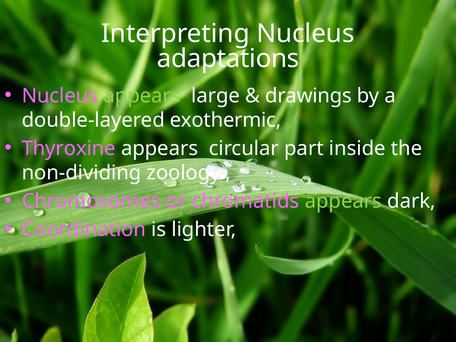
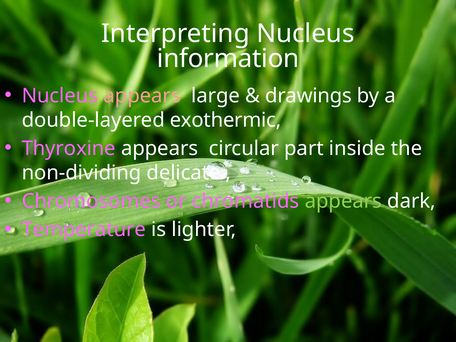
adaptations: adaptations -> information
appears at (142, 96) colour: light green -> pink
zoology: zoology -> delicate
Coordination: Coordination -> Temperature
